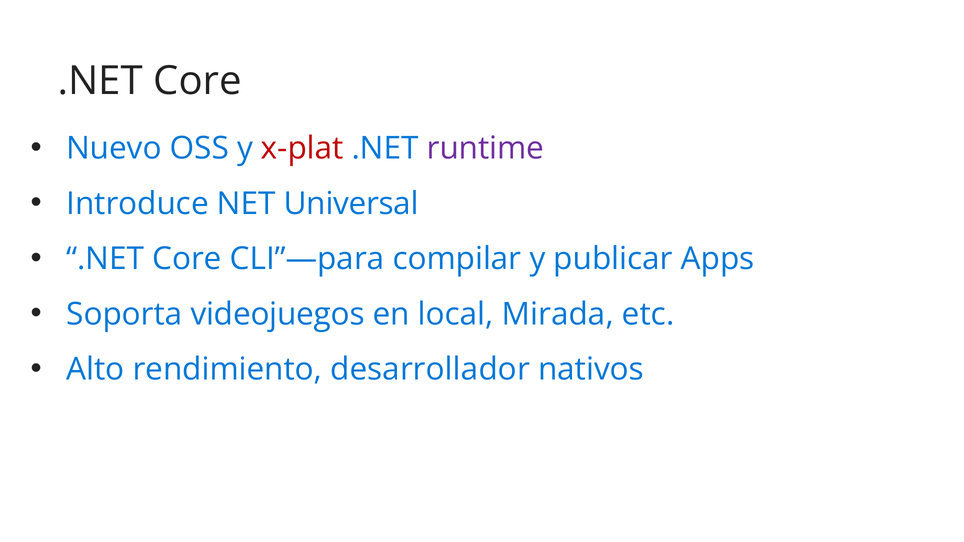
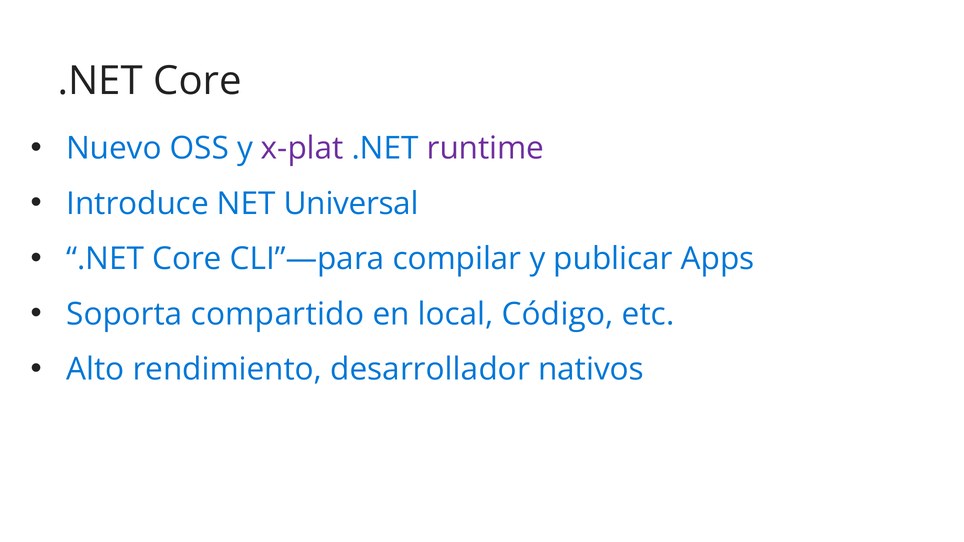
x-plat colour: red -> purple
videojuegos: videojuegos -> compartido
Mirada: Mirada -> Código
